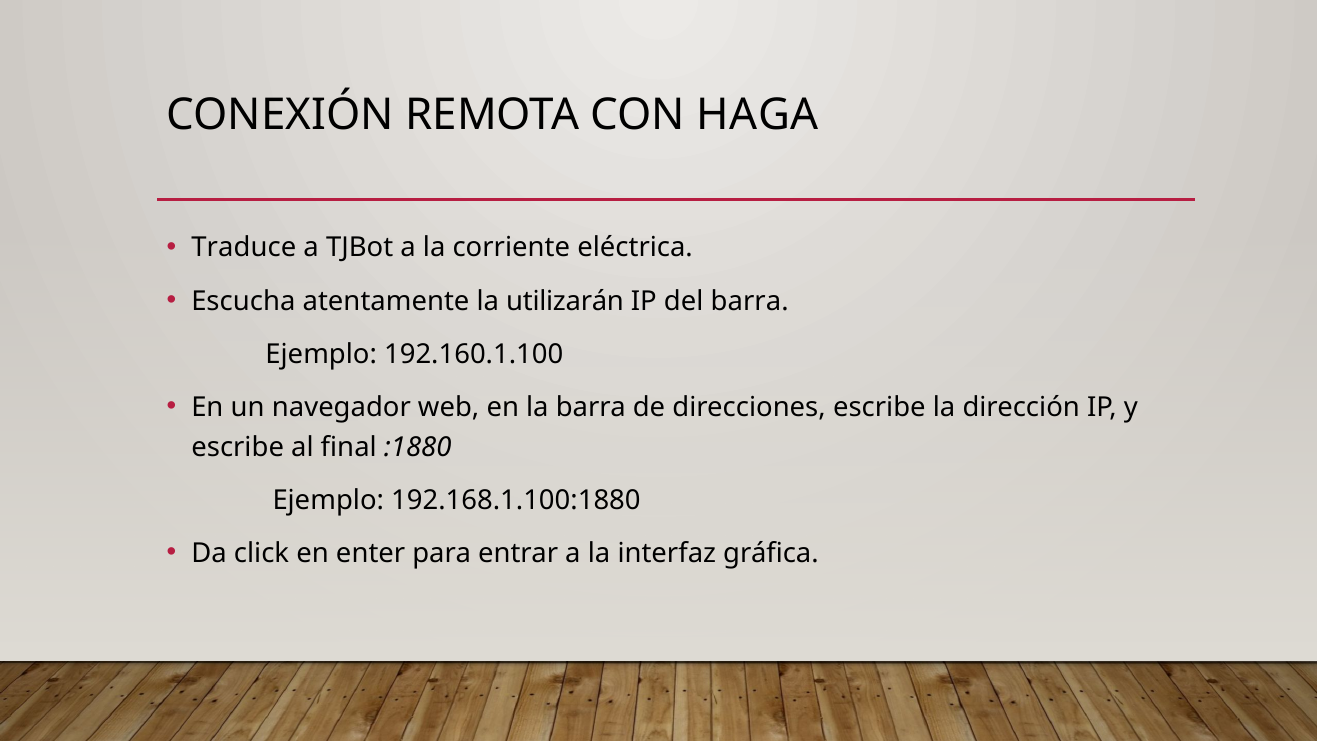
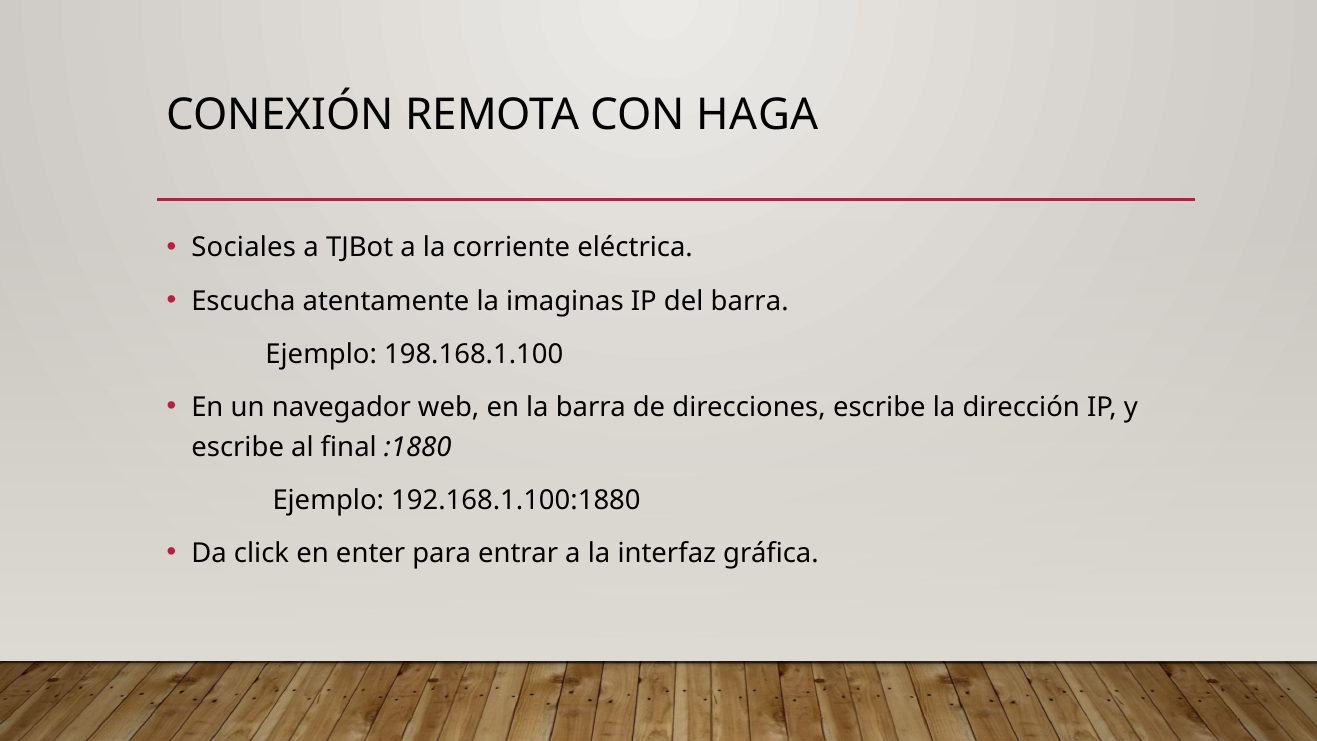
Traduce: Traduce -> Sociales
utilizarán: utilizarán -> imaginas
192.160.1.100: 192.160.1.100 -> 198.168.1.100
